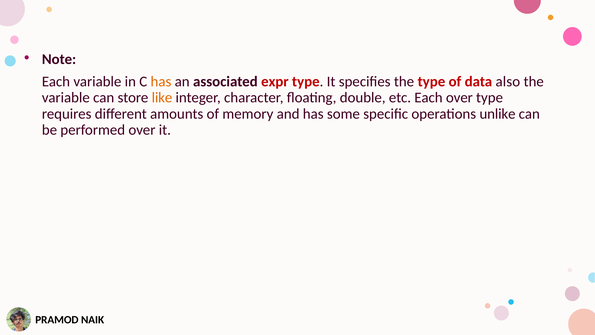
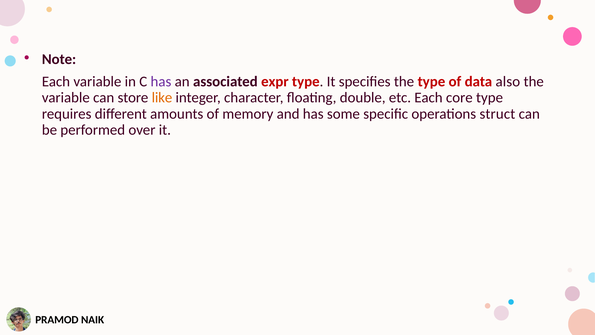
has at (161, 82) colour: orange -> purple
Each over: over -> core
unlike: unlike -> struct
